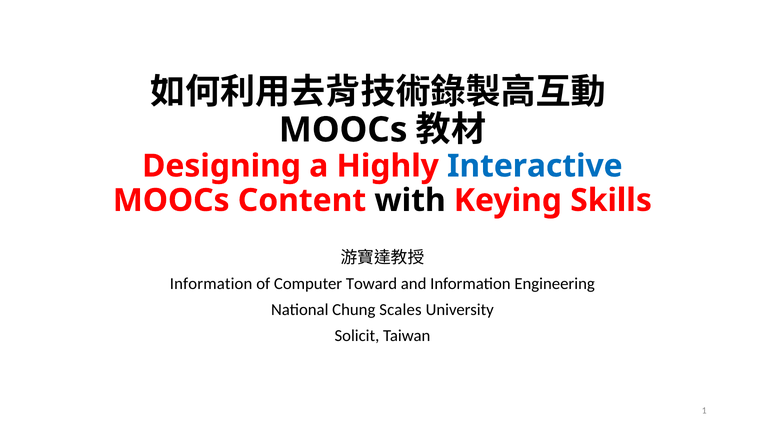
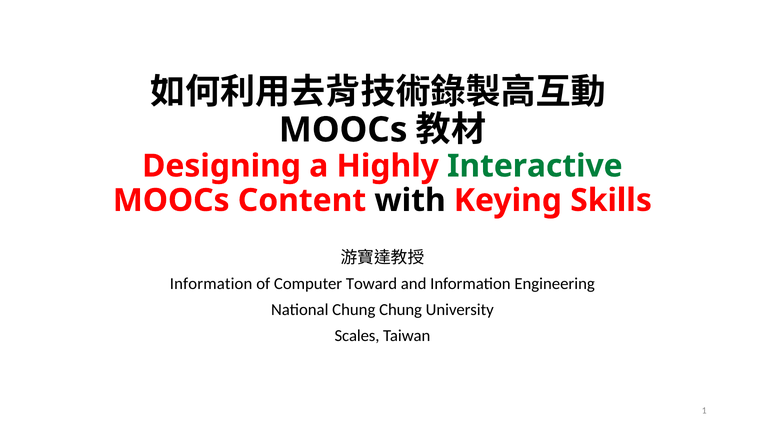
Interactive colour: blue -> green
Chung Scales: Scales -> Chung
Solicit: Solicit -> Scales
